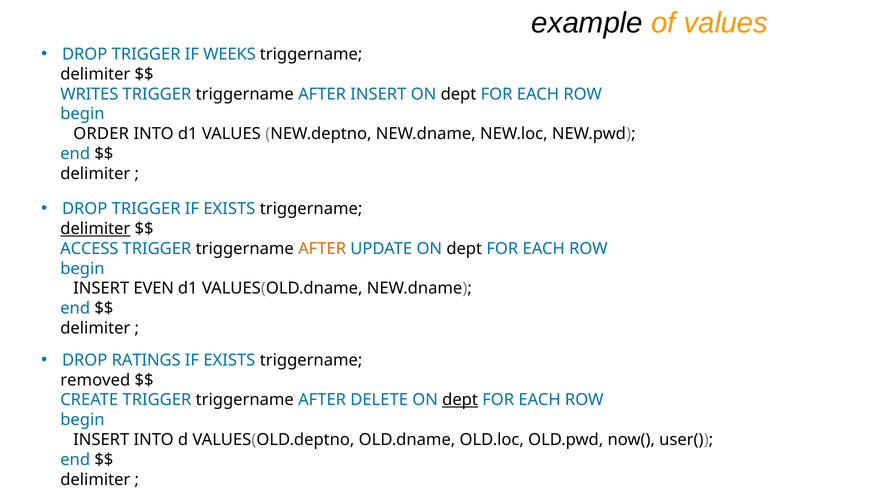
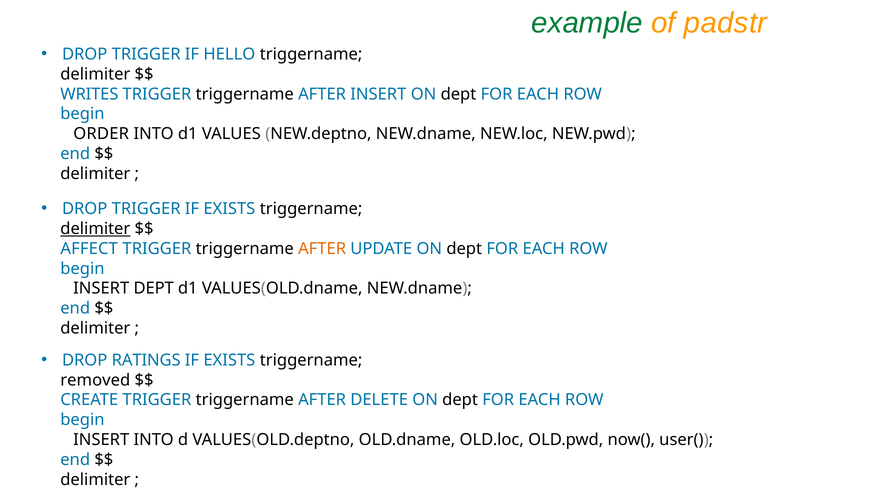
example colour: black -> green
of values: values -> padstr
WEEKS: WEEKS -> HELLO
ACCESS: ACCESS -> AFFECT
INSERT EVEN: EVEN -> DEPT
dept at (460, 400) underline: present -> none
